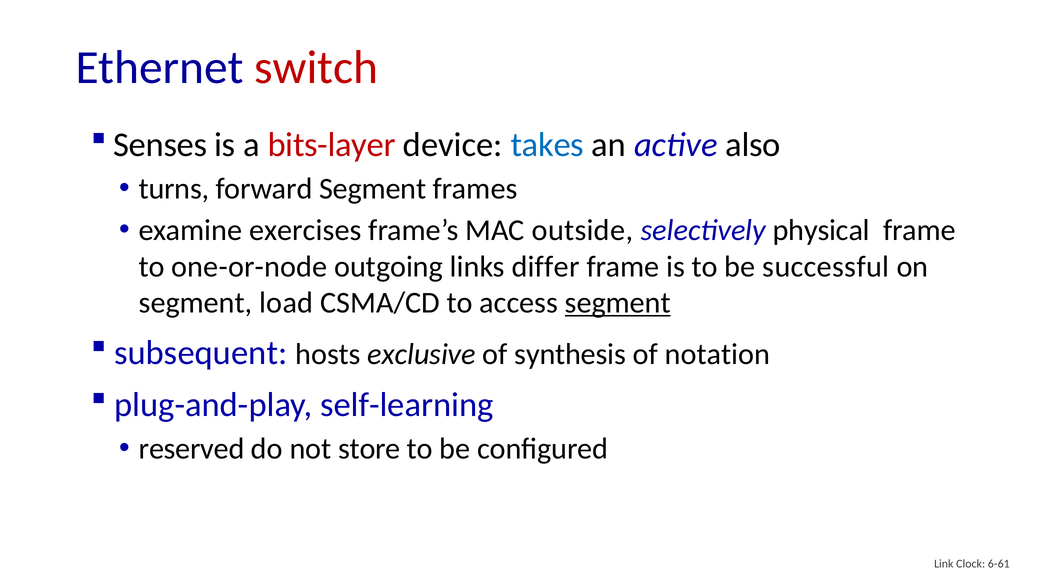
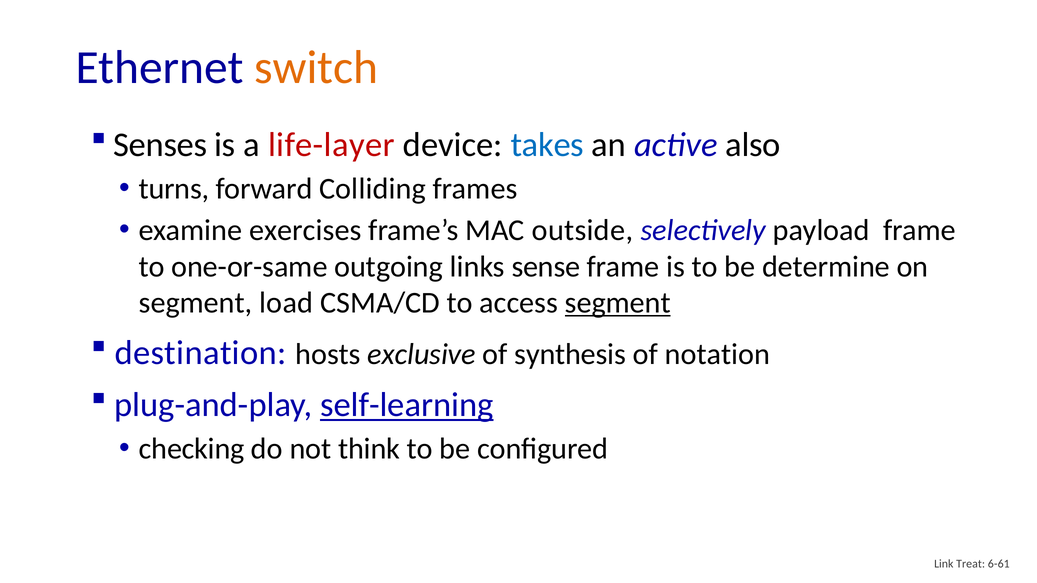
switch colour: red -> orange
bits-layer: bits-layer -> life-layer
forward Segment: Segment -> Colliding
physical: physical -> payload
one-or-node: one-or-node -> one-or-same
differ: differ -> sense
successful: successful -> determine
subsequent: subsequent -> destination
self-learning underline: none -> present
reserved: reserved -> checking
store: store -> think
Clock: Clock -> Treat
